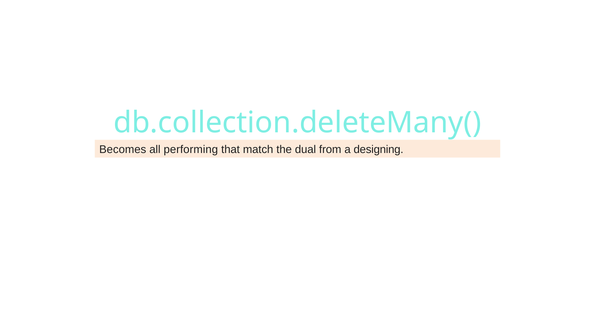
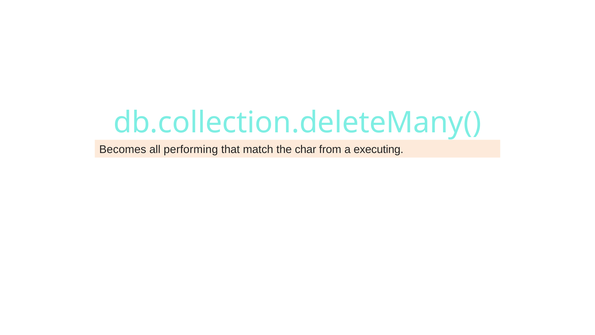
dual: dual -> char
designing: designing -> executing
